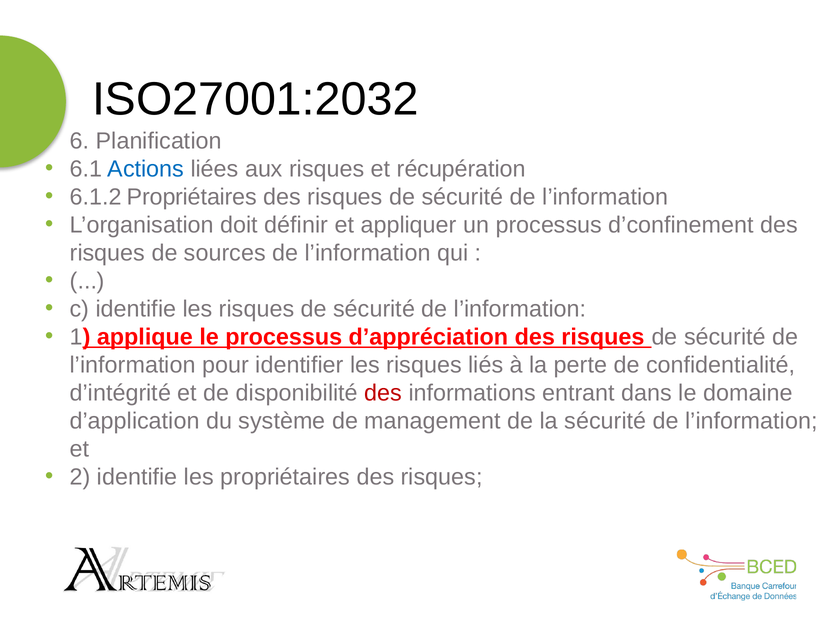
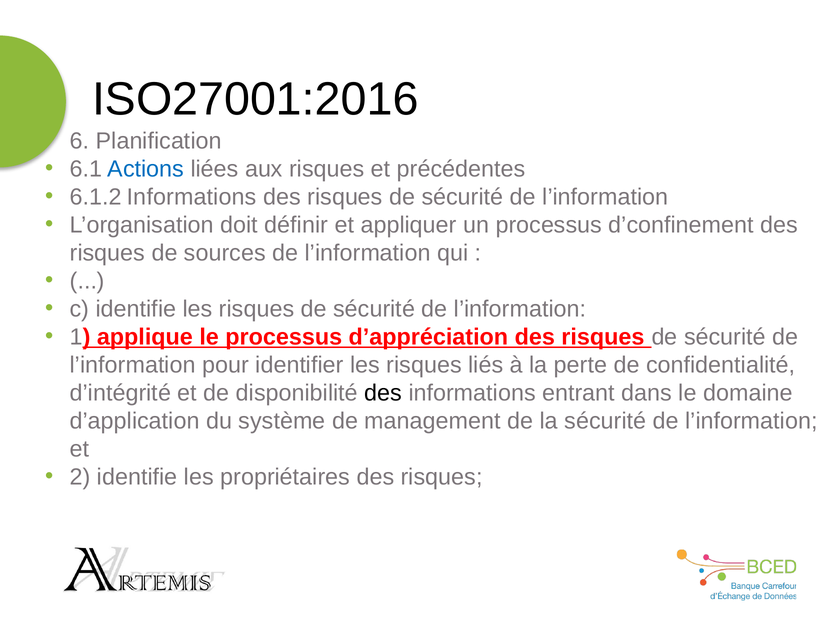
ISO27001:2032: ISO27001:2032 -> ISO27001:2016
récupération: récupération -> précédentes
6.1.2 Propriétaires: Propriétaires -> Informations
des at (383, 393) colour: red -> black
